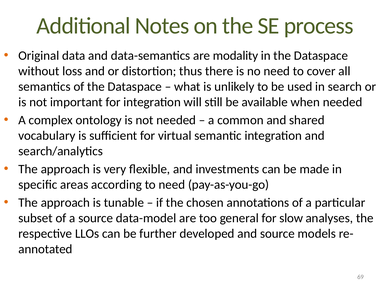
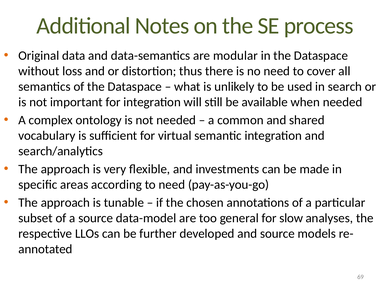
modality: modality -> modular
